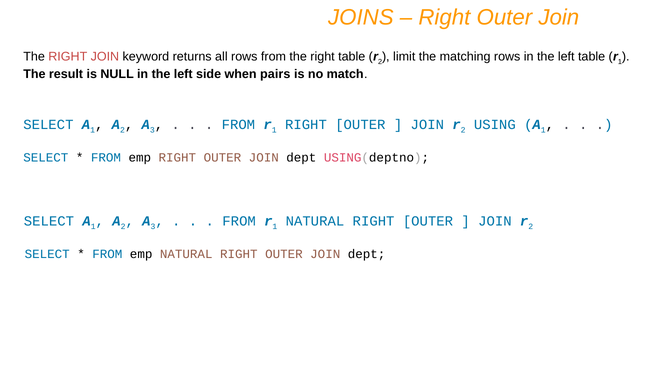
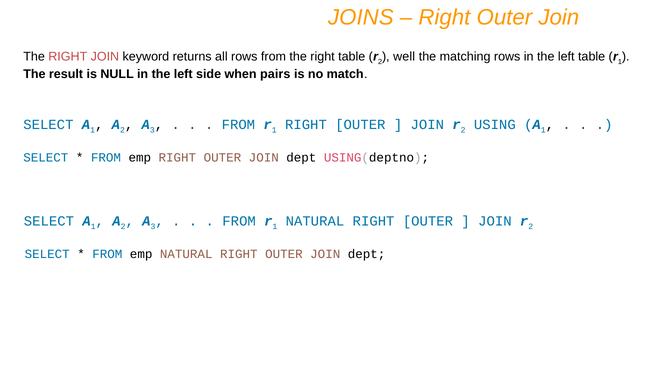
limit: limit -> well
